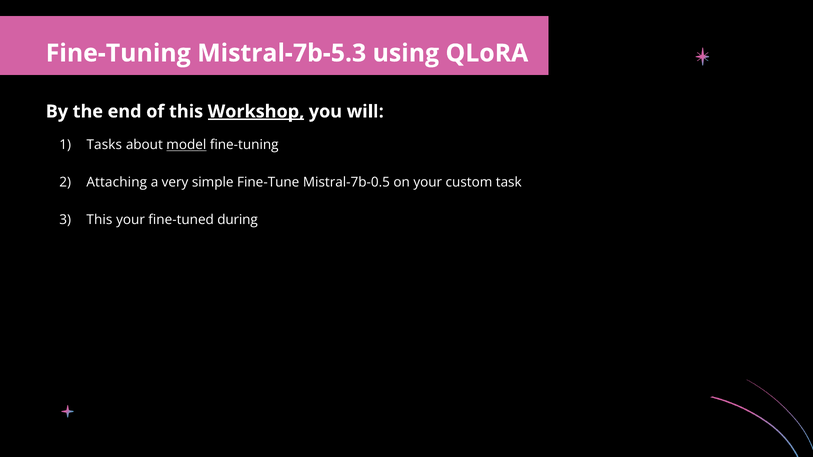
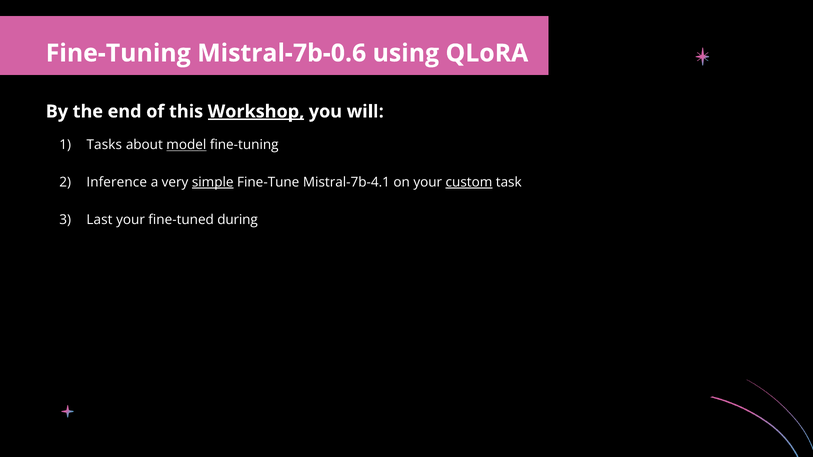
Mistral-7b-5.3: Mistral-7b-5.3 -> Mistral-7b-0.6
Attaching: Attaching -> Inference
simple underline: none -> present
Mistral-7b-0.5: Mistral-7b-0.5 -> Mistral-7b-4.1
custom underline: none -> present
This at (99, 220): This -> Last
